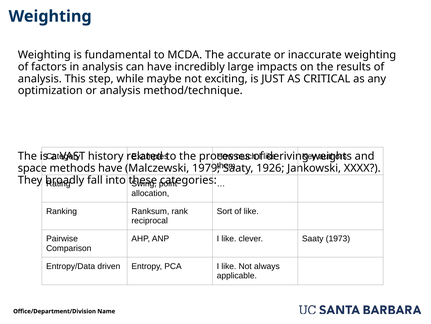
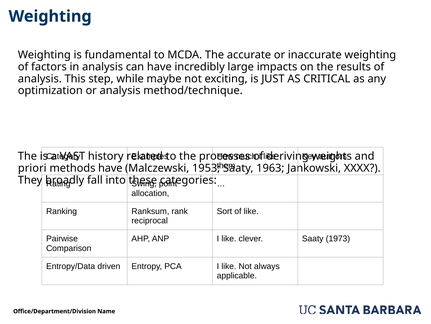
space: space -> priori
1979: 1979 -> 1953
1926: 1926 -> 1963
